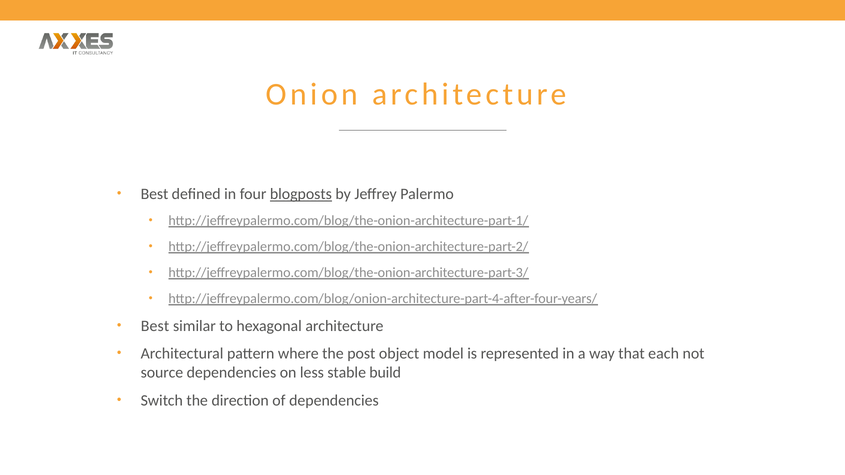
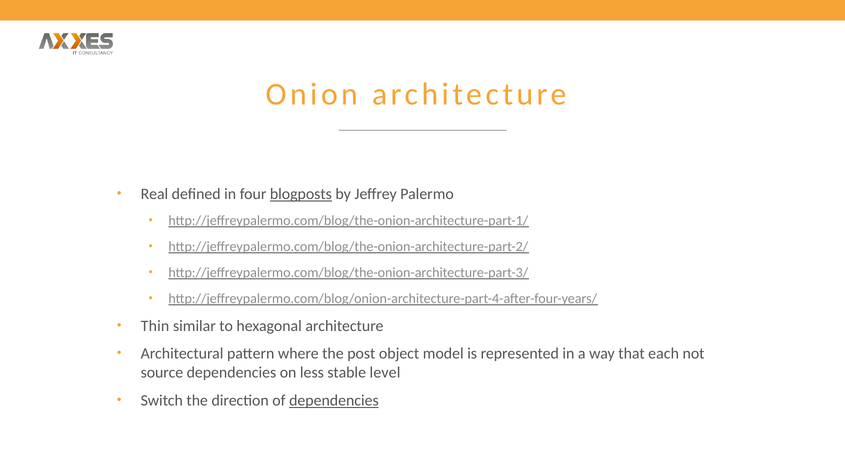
Best at (154, 194): Best -> Real
Best at (155, 326): Best -> Thin
build: build -> level
dependencies at (334, 401) underline: none -> present
